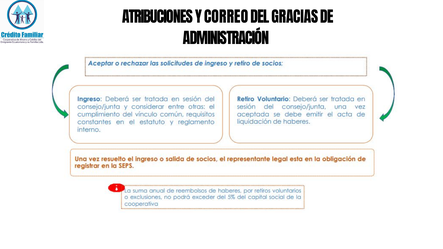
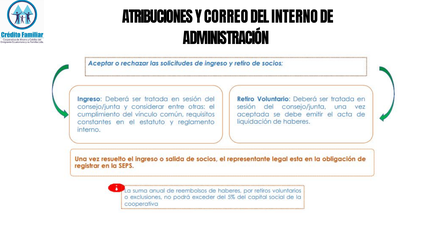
GRACIAS: GRACIAS -> INTERNO
